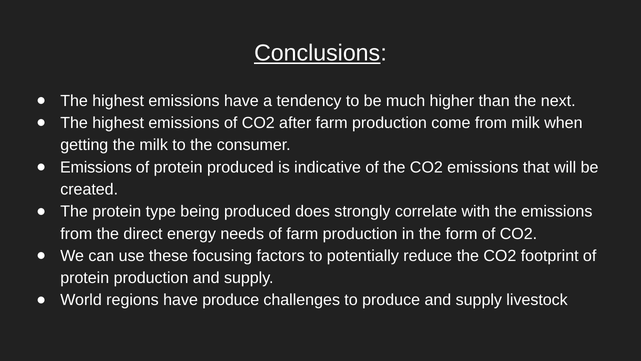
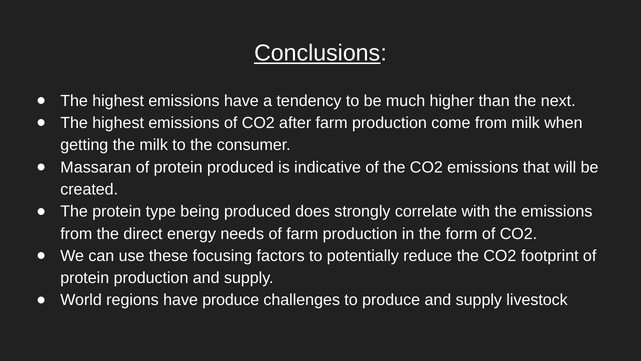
Emissions at (96, 167): Emissions -> Massaran
